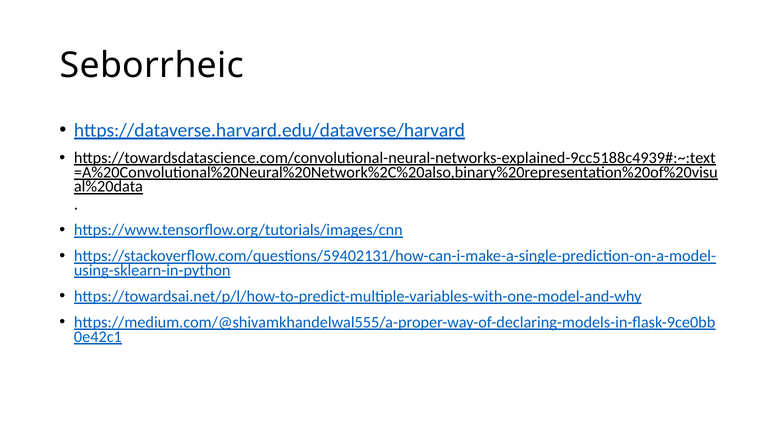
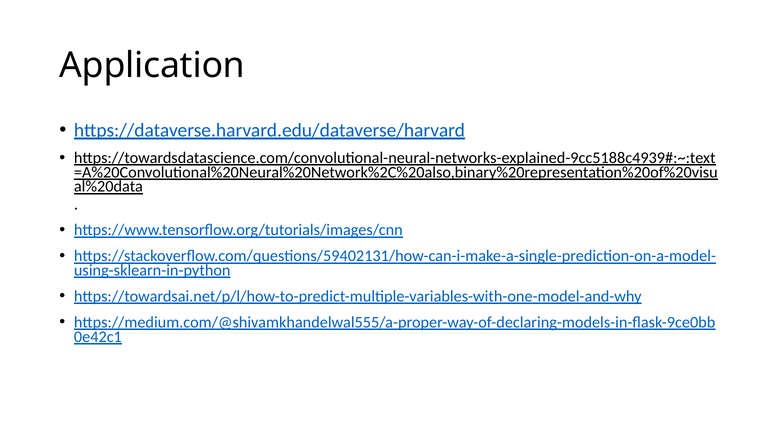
Seborrheic: Seborrheic -> Application
